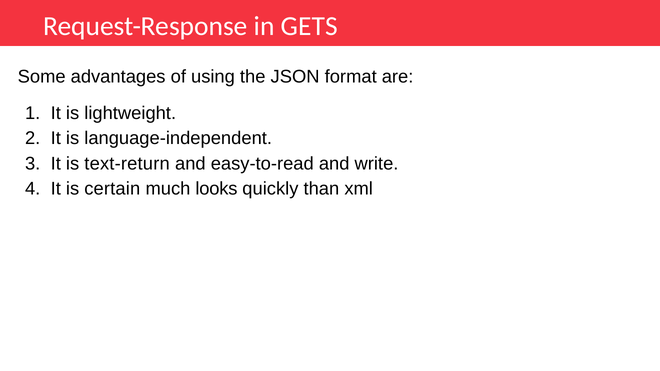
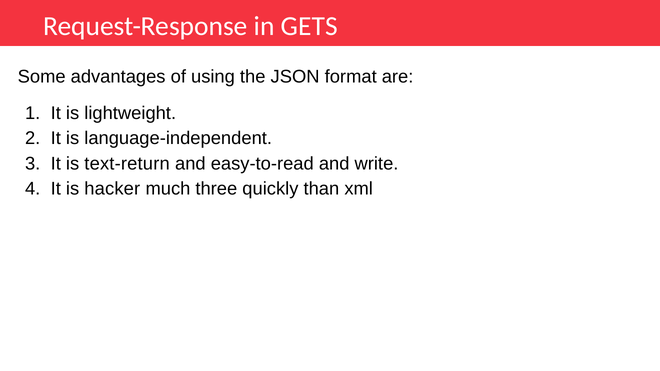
certain: certain -> hacker
looks: looks -> three
